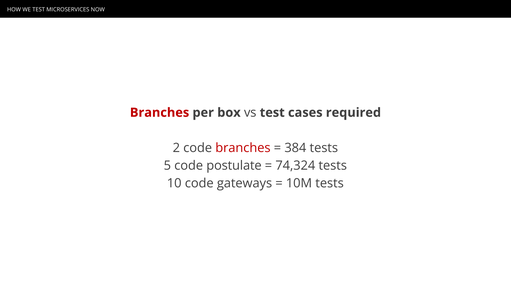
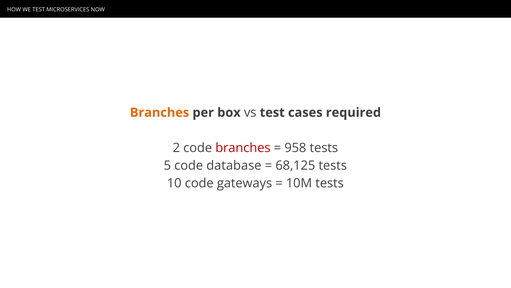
Branches at (160, 112) colour: red -> orange
384: 384 -> 958
postulate: postulate -> database
74,324: 74,324 -> 68,125
